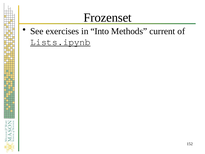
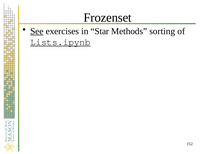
See underline: none -> present
Into: Into -> Star
current: current -> sorting
